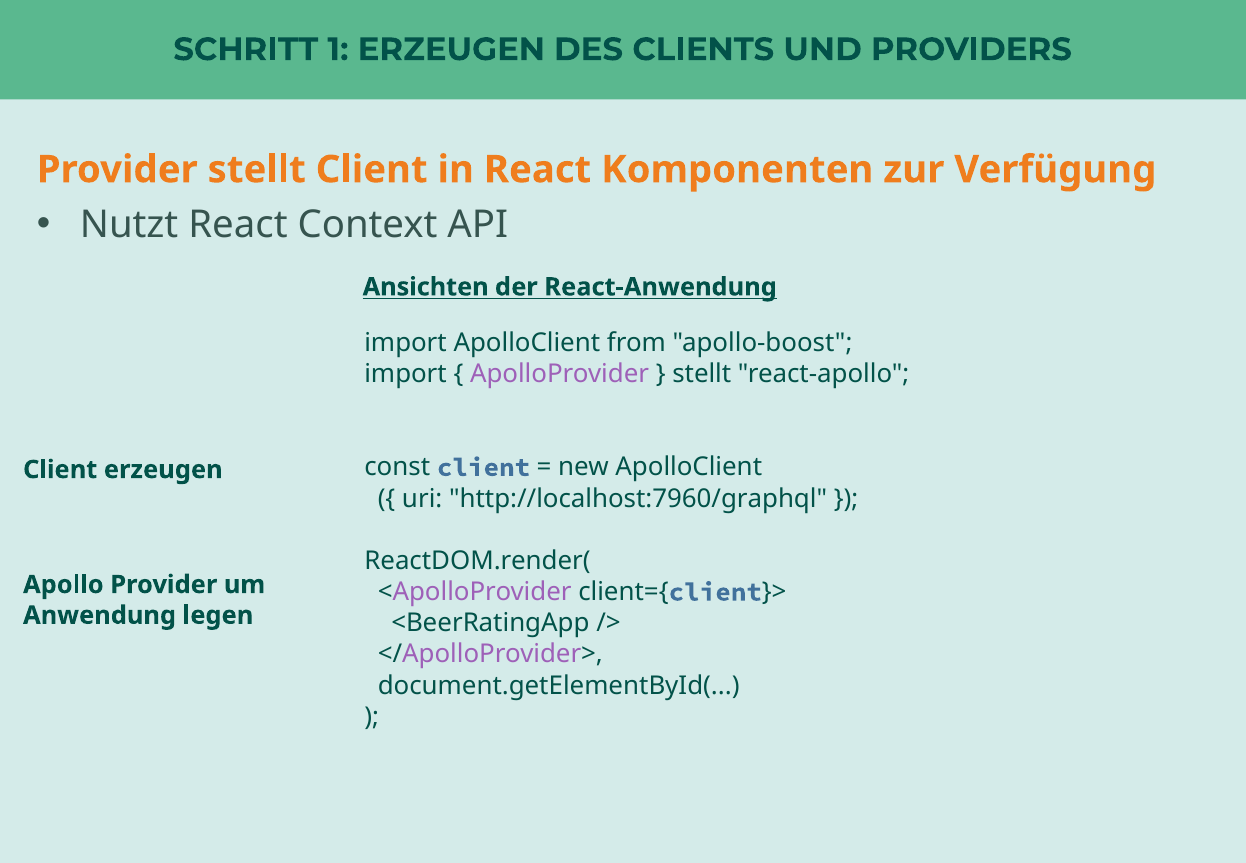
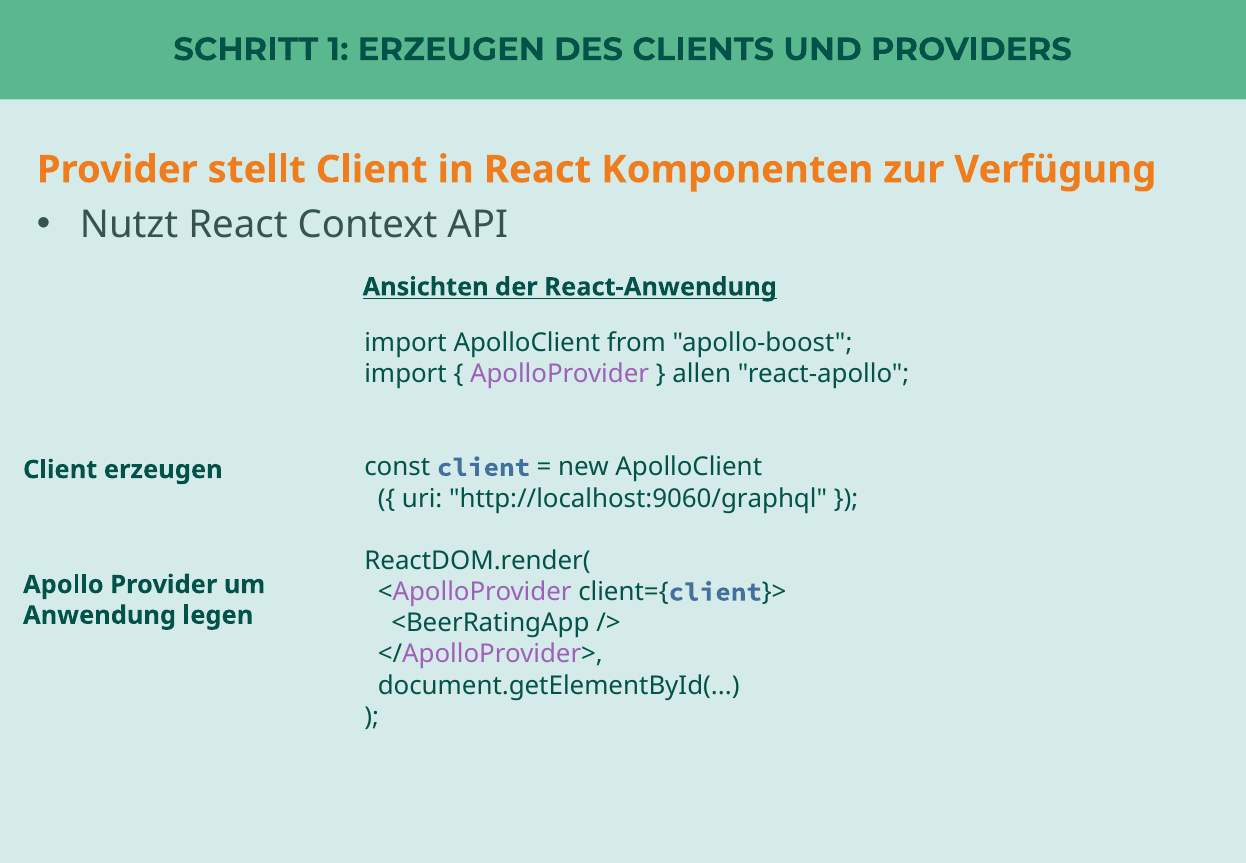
stellt at (702, 374): stellt -> allen
http://localhost:7960/graphql: http://localhost:7960/graphql -> http://localhost:9060/graphql
